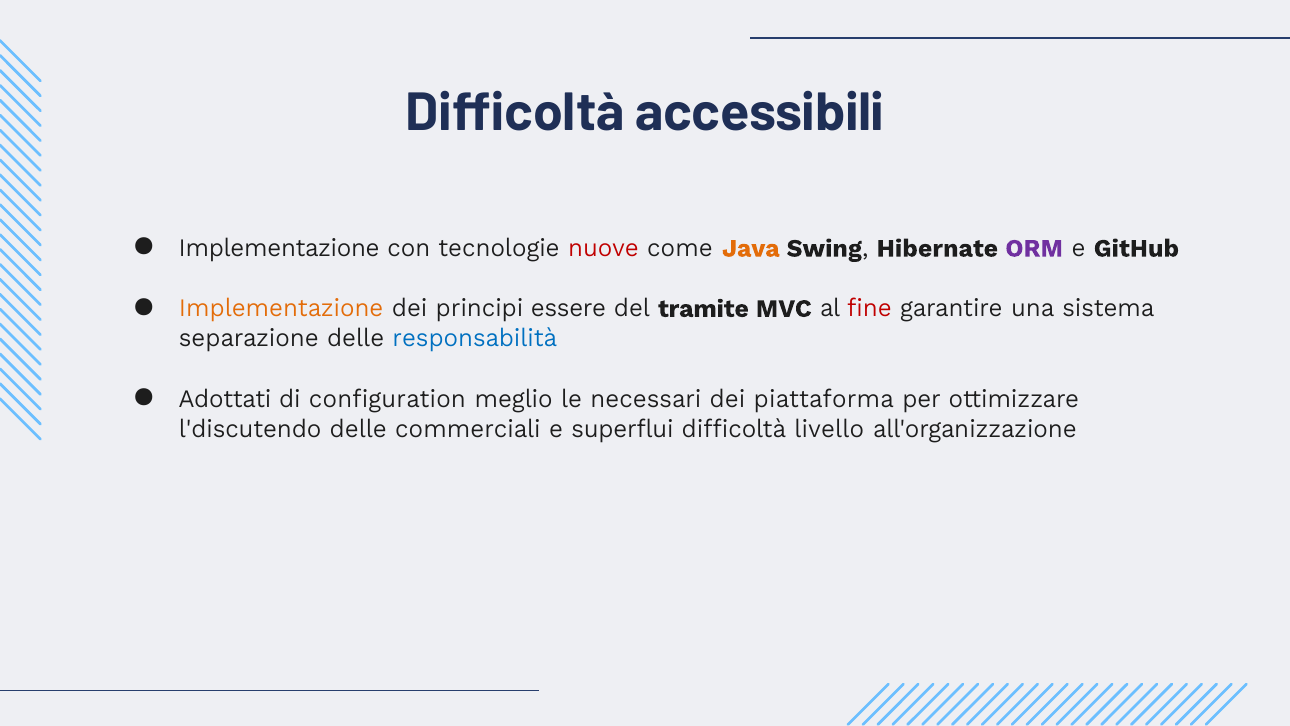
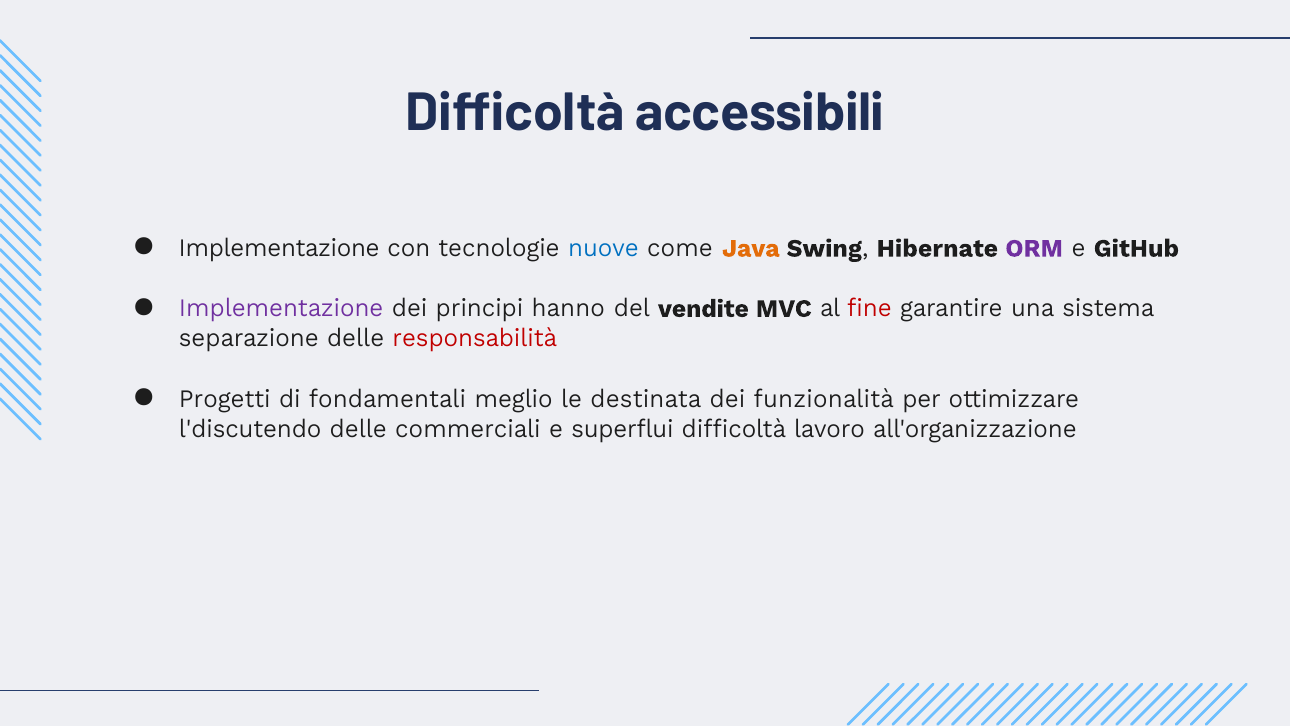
nuove colour: red -> blue
Implementazione at (281, 308) colour: orange -> purple
essere: essere -> hanno
tramite: tramite -> vendite
responsabilità colour: blue -> red
Adottati: Adottati -> Progetti
configuration: configuration -> fondamentali
necessari: necessari -> destinata
piattaforma: piattaforma -> funzionalità
livello: livello -> lavoro
